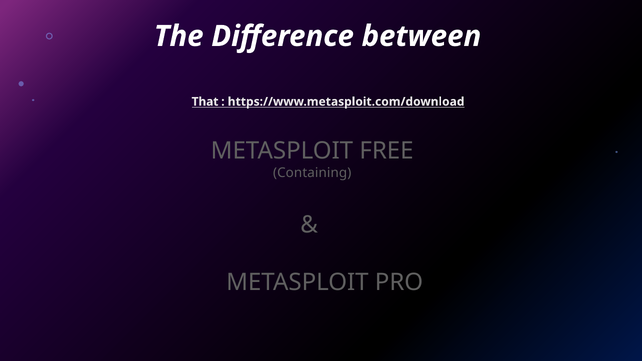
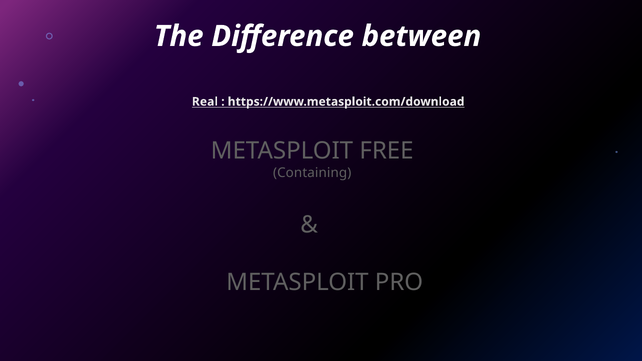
That: That -> Real
